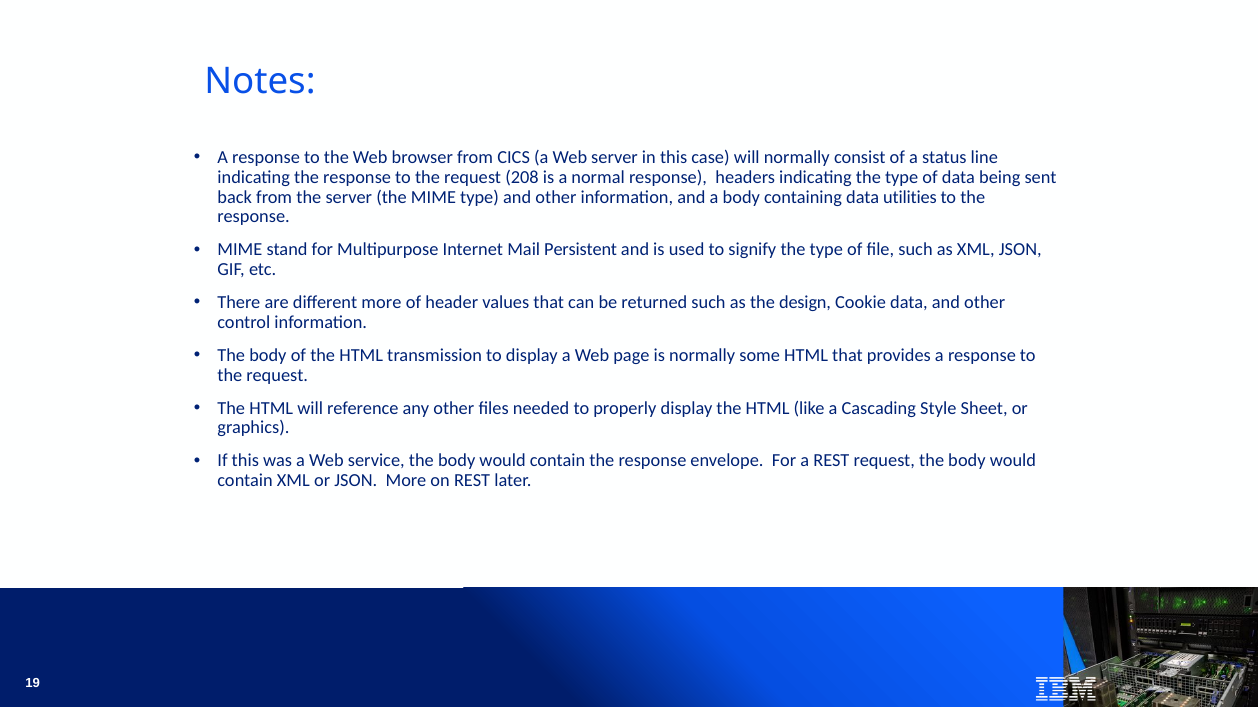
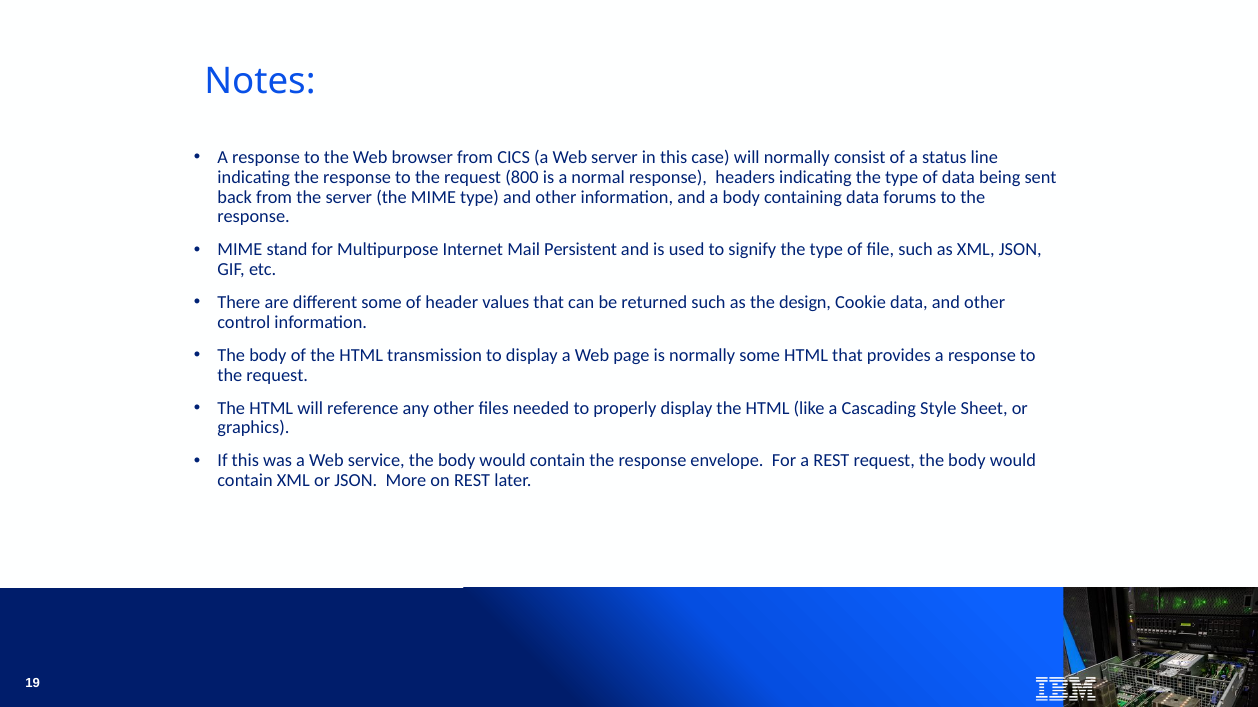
208: 208 -> 800
utilities: utilities -> forums
different more: more -> some
